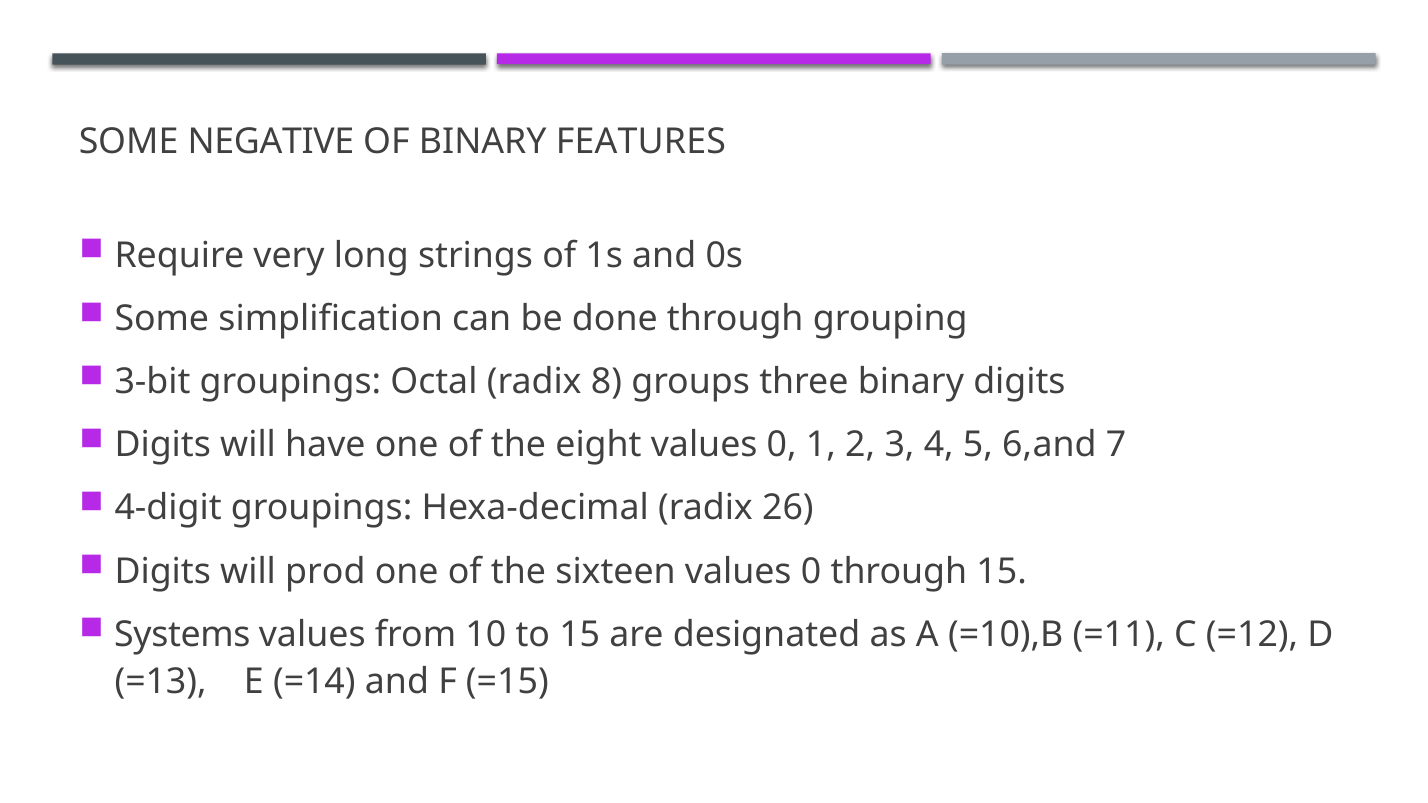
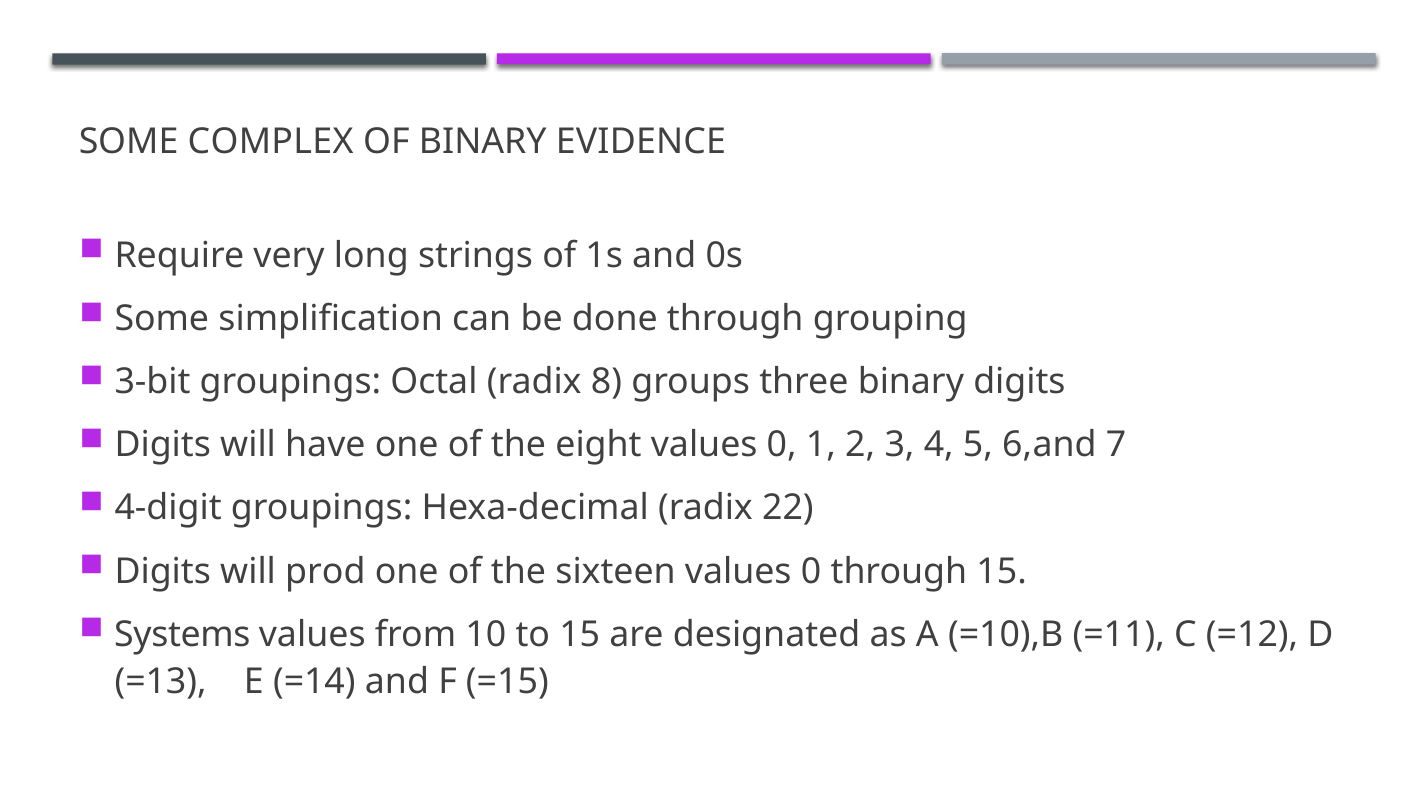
NEGATIVE: NEGATIVE -> COMPLEX
FEATURES: FEATURES -> EVIDENCE
26: 26 -> 22
